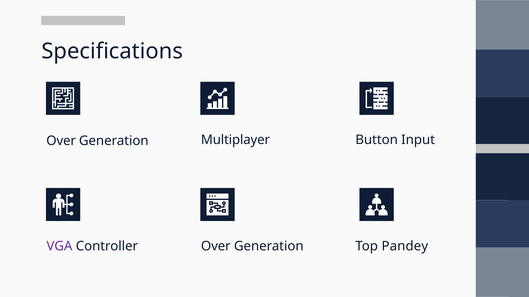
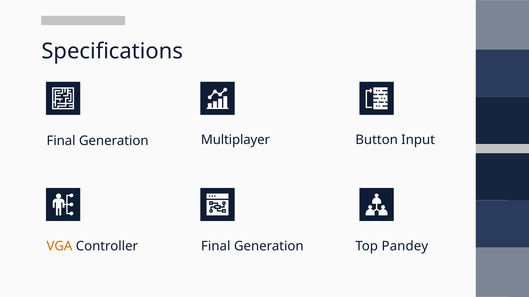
Over at (61, 141): Over -> Final
VGA colour: purple -> orange
Controller Over: Over -> Final
